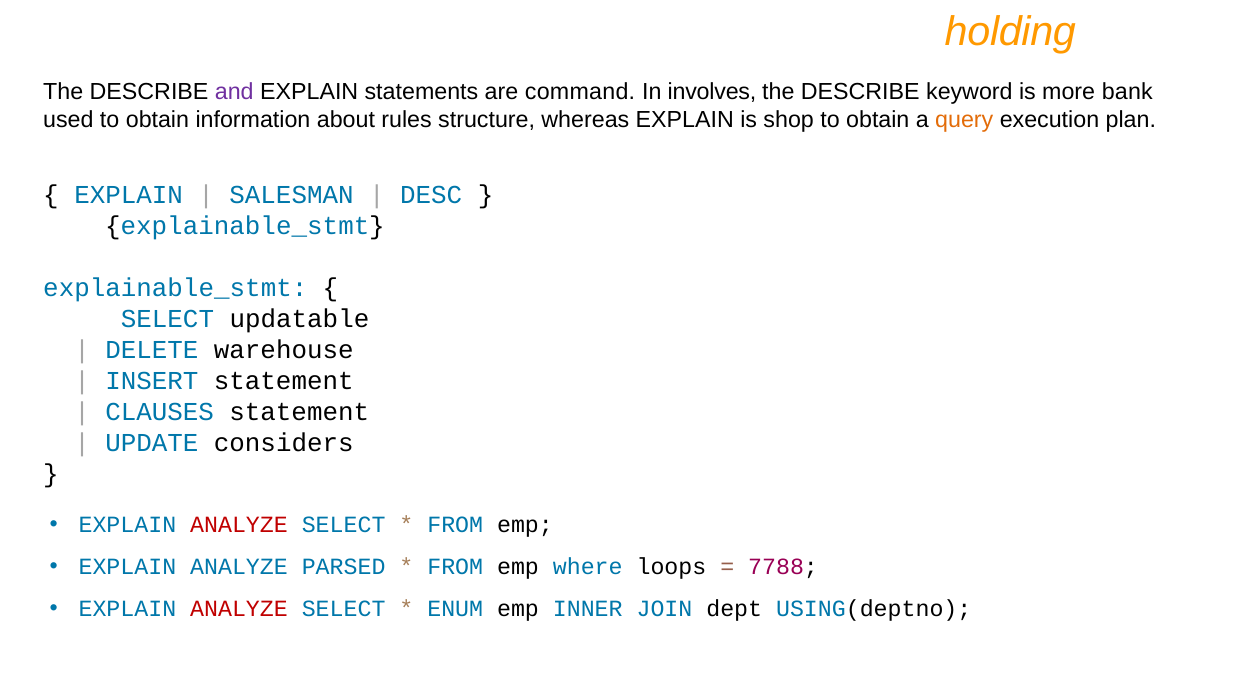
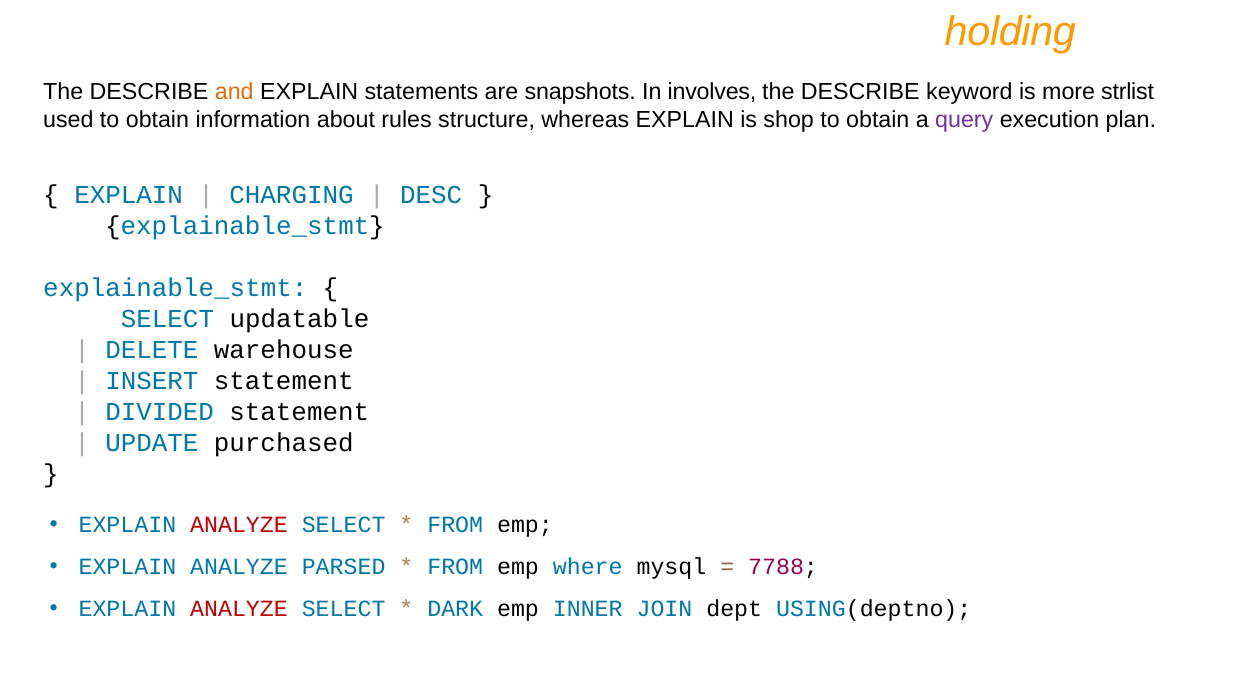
and colour: purple -> orange
command: command -> snapshots
bank: bank -> strlist
query colour: orange -> purple
SALESMAN: SALESMAN -> CHARGING
CLAUSES: CLAUSES -> DIVIDED
considers: considers -> purchased
loops: loops -> mysql
ENUM: ENUM -> DARK
